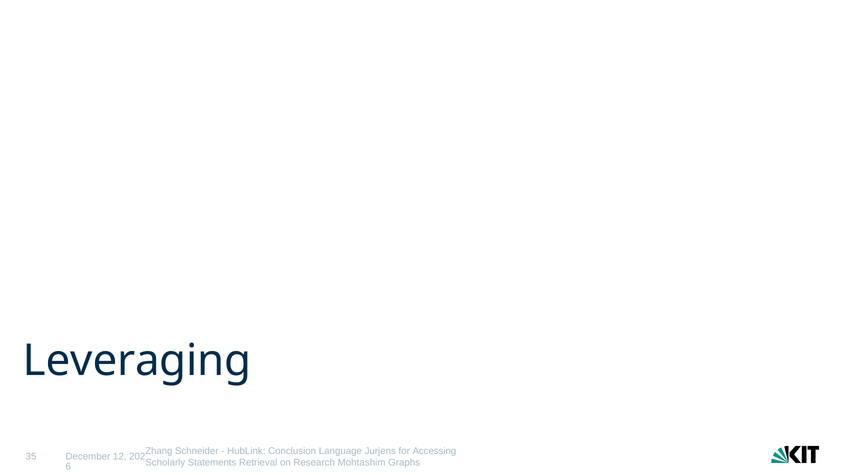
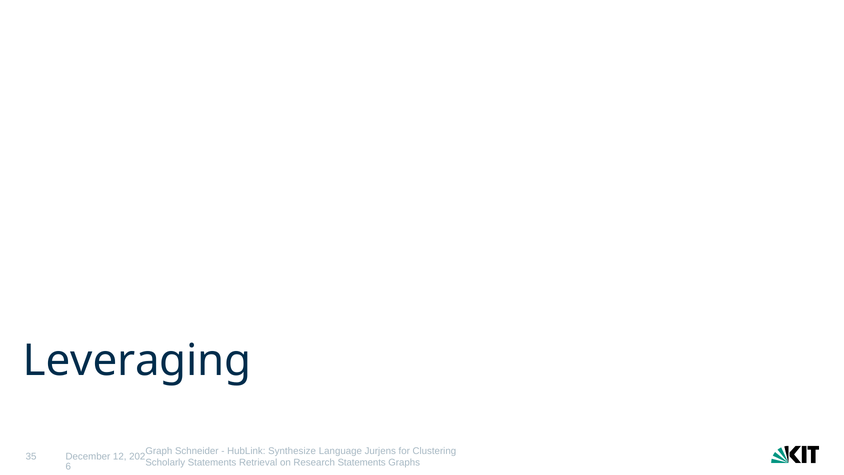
Zhang: Zhang -> Graph
Conclusion: Conclusion -> Synthesize
Accessing: Accessing -> Clustering
Research Mohtashim: Mohtashim -> Statements
